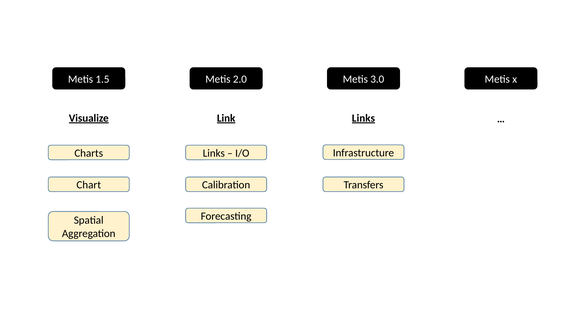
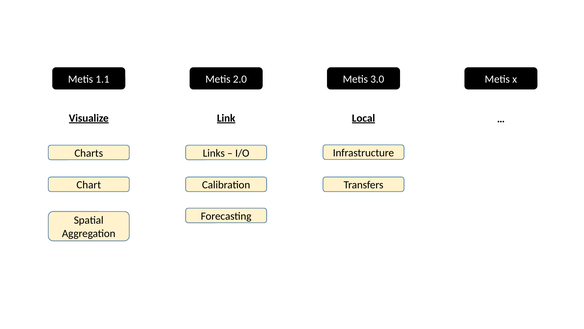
1.5: 1.5 -> 1.1
Link Links: Links -> Local
